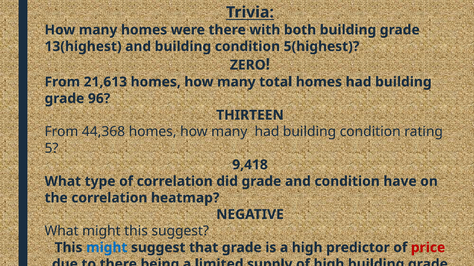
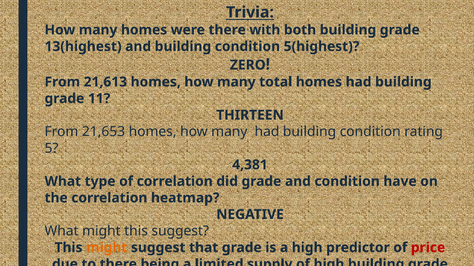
96: 96 -> 11
44,368: 44,368 -> 21,653
9,418: 9,418 -> 4,381
might at (107, 248) colour: blue -> orange
